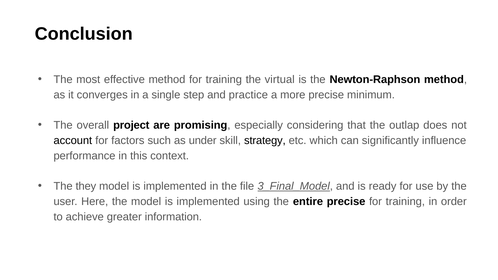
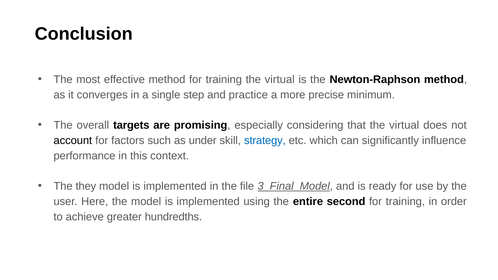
project: project -> targets
that the outlap: outlap -> virtual
strategy colour: black -> blue
entire precise: precise -> second
information: information -> hundredths
